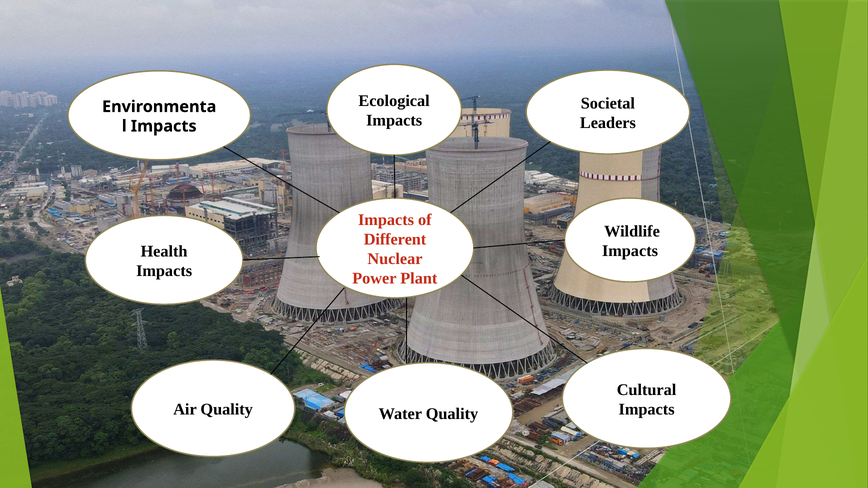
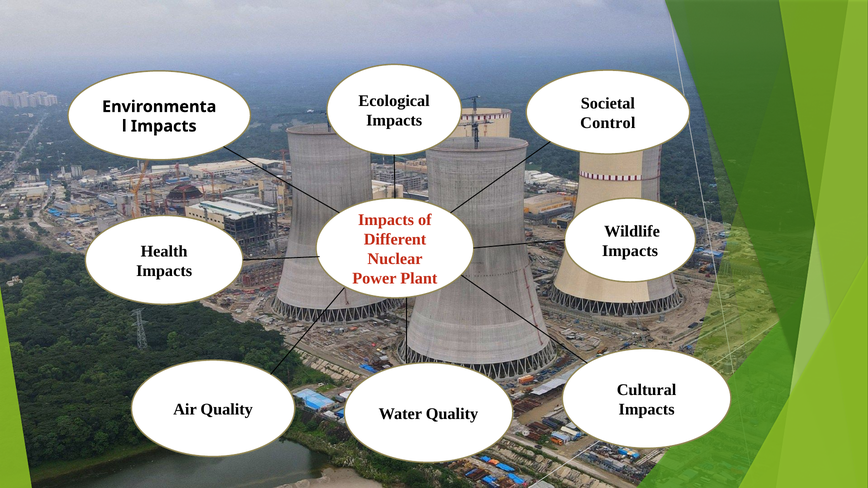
Leaders: Leaders -> Control
